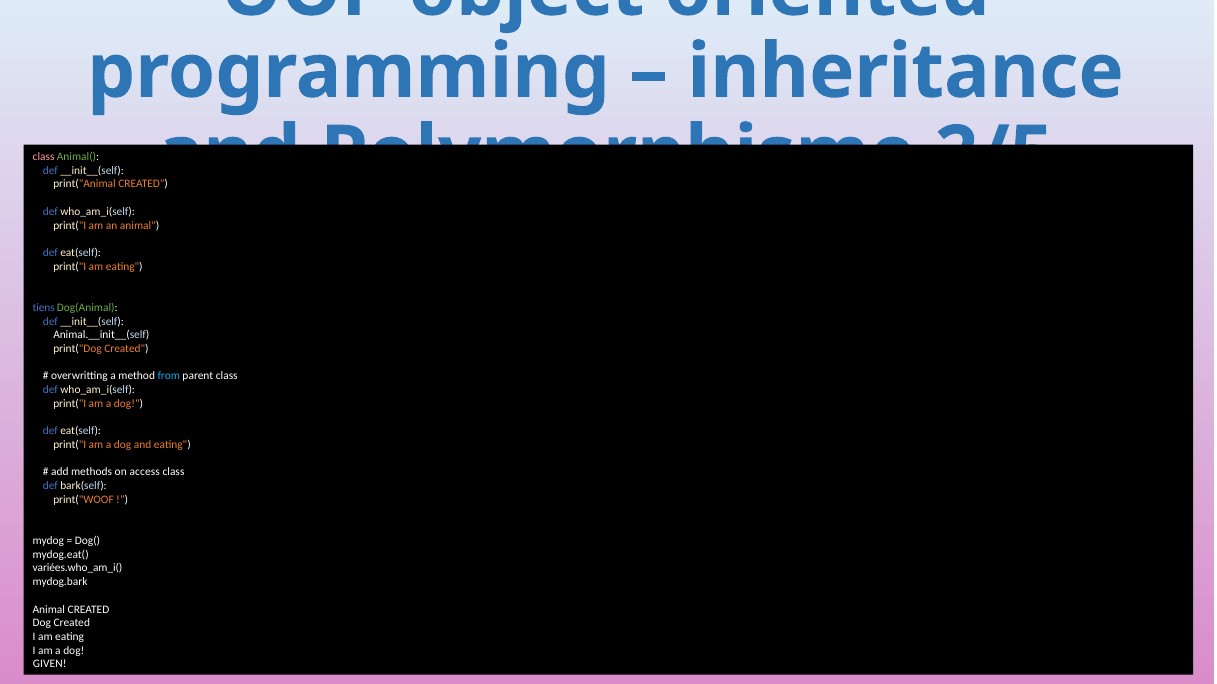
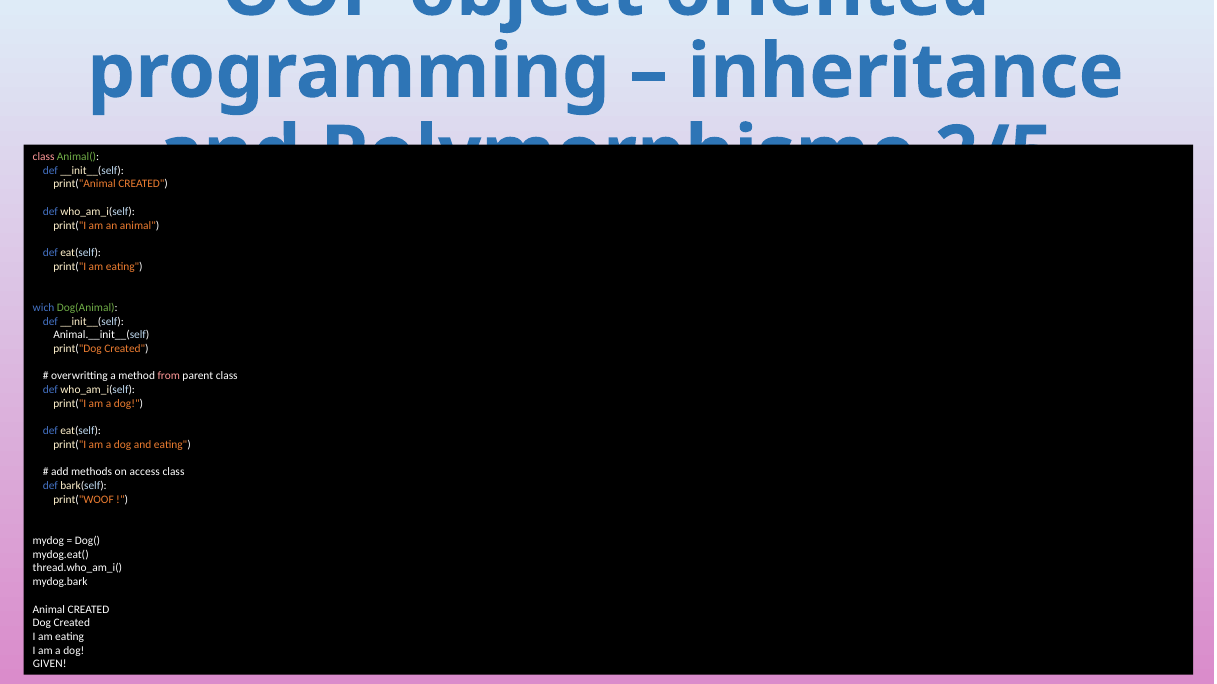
tiens: tiens -> wich
from colour: light blue -> pink
variées.who_am_i(: variées.who_am_i( -> thread.who_am_i(
